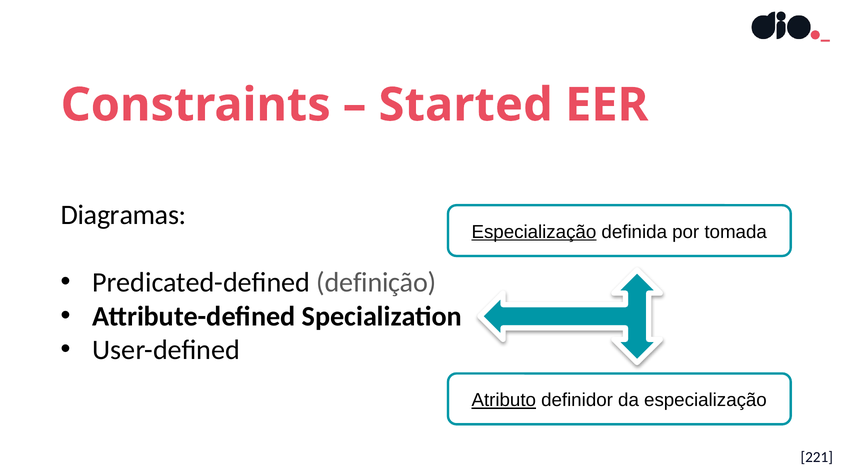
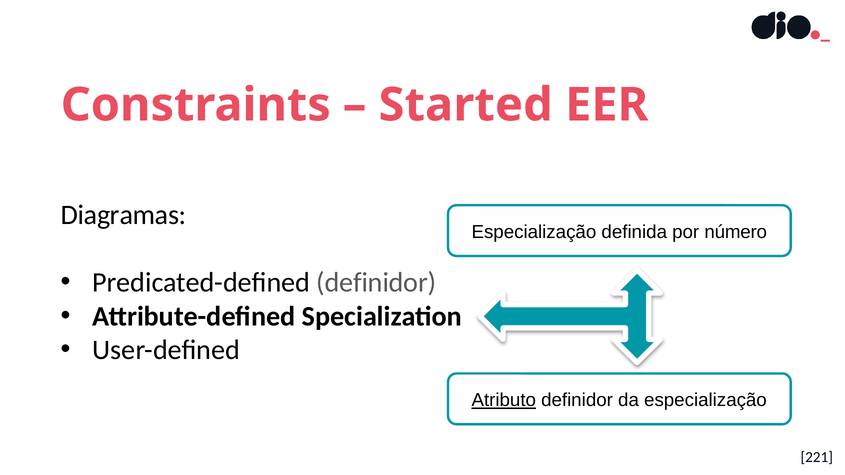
Especialização at (534, 232) underline: present -> none
tomada: tomada -> número
Predicated-defined definição: definição -> definidor
